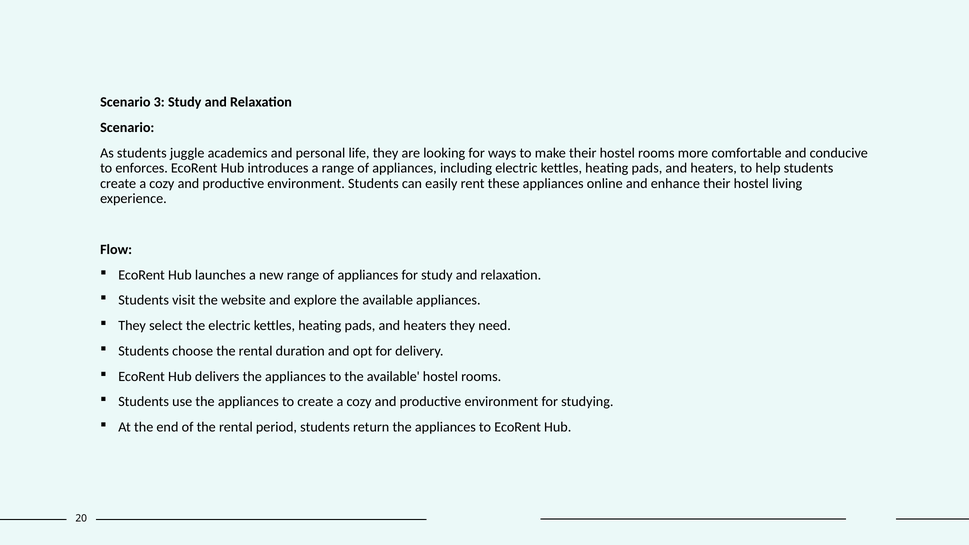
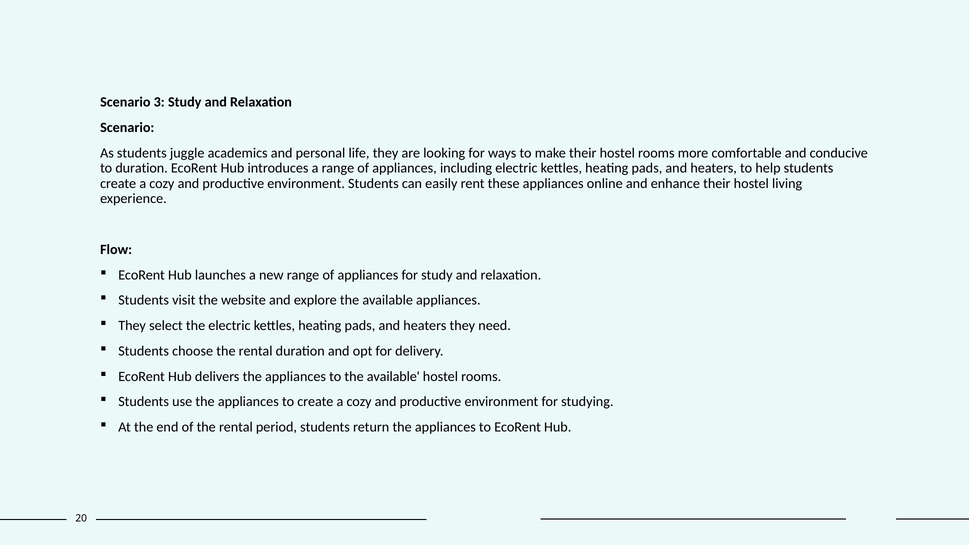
to enforces: enforces -> duration
